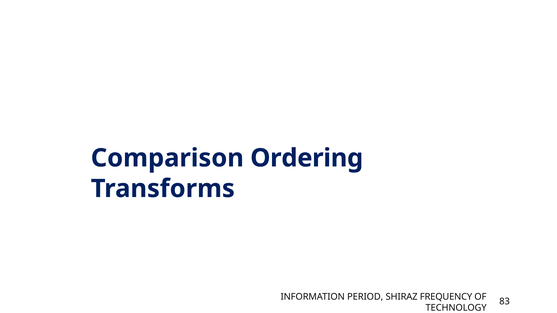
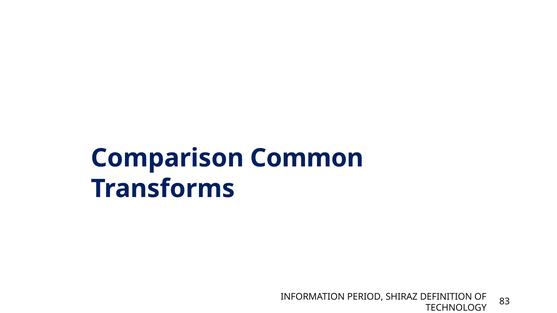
Ordering: Ordering -> Common
FREQUENCY: FREQUENCY -> DEFINITION
